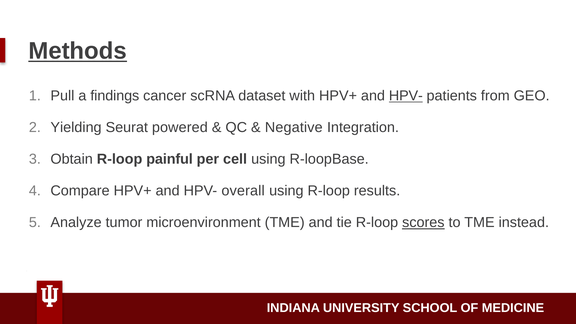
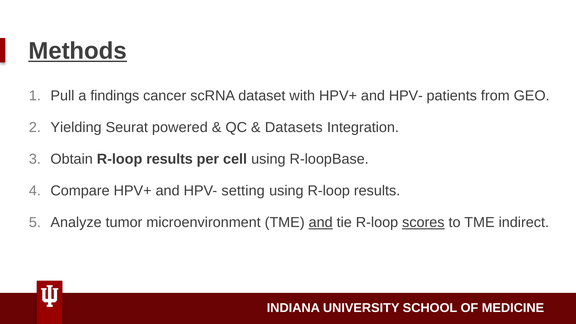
HPV- at (406, 96) underline: present -> none
Negative: Negative -> Datasets
Obtain R-loop painful: painful -> results
overall: overall -> setting
and at (321, 223) underline: none -> present
instead: instead -> indirect
